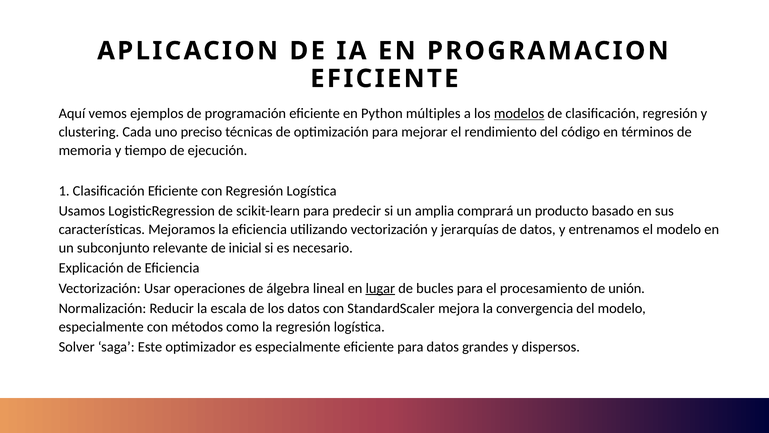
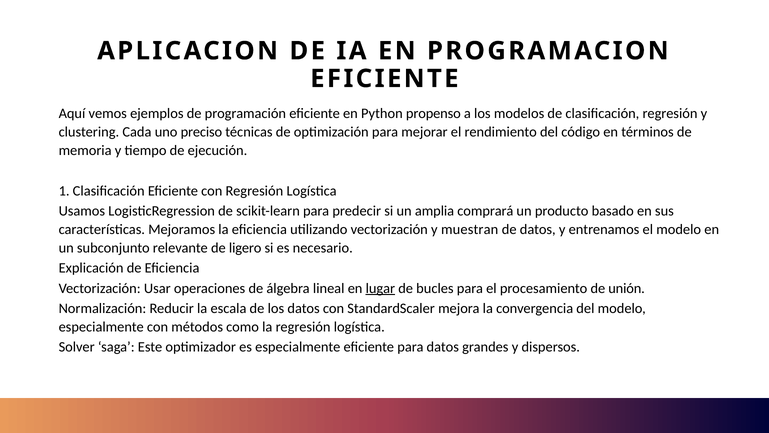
múltiples: múltiples -> propenso
modelos underline: present -> none
jerarquías: jerarquías -> muestran
inicial: inicial -> ligero
